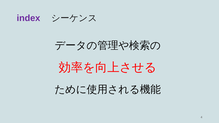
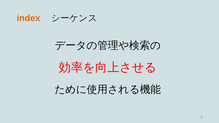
index colour: purple -> orange
